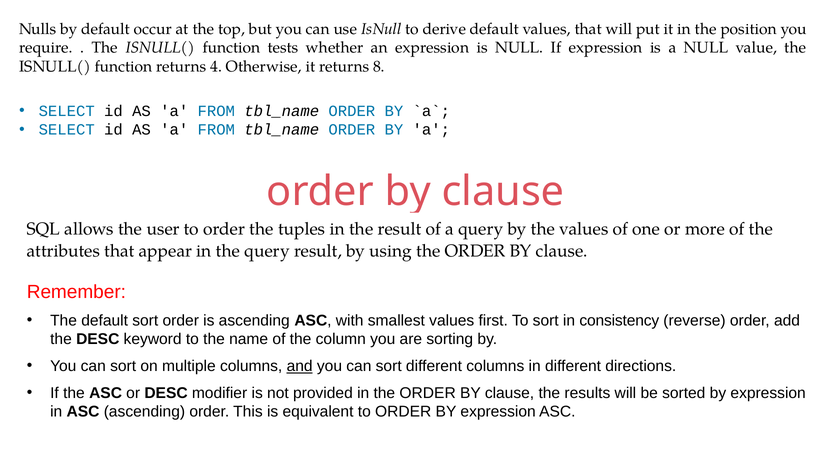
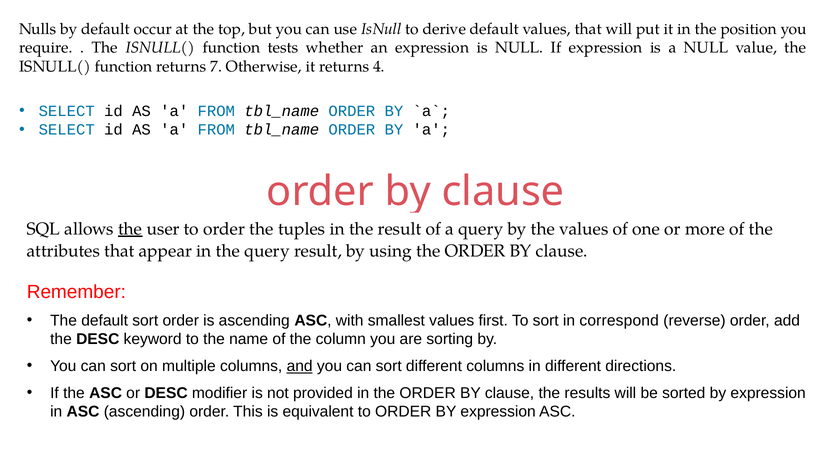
4: 4 -> 7
8: 8 -> 4
the at (130, 229) underline: none -> present
consistency: consistency -> correspond
